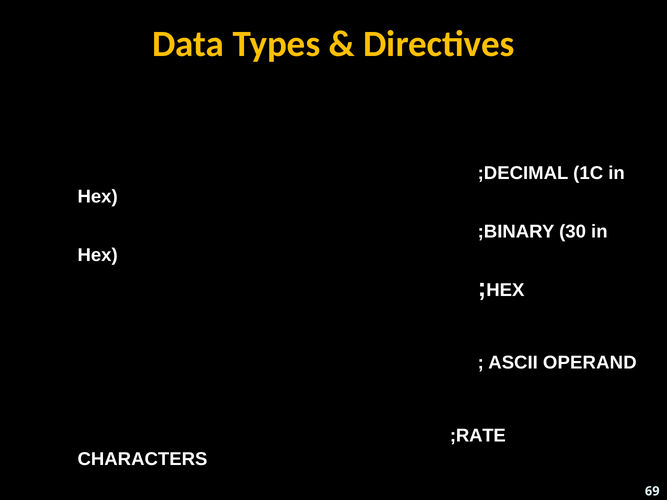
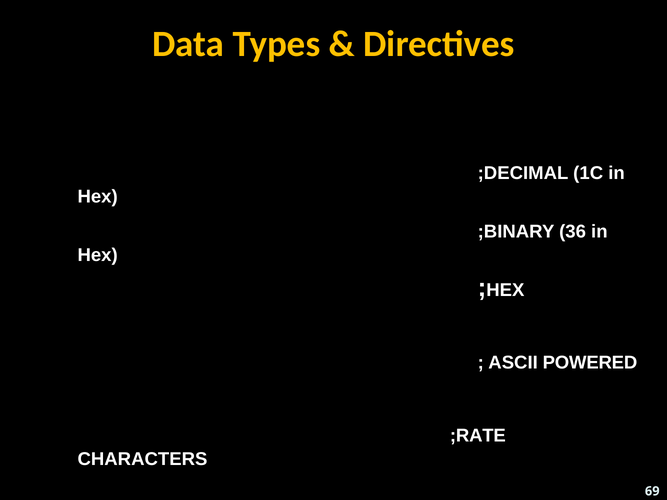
30: 30 -> 36
OPERAND: OPERAND -> POWERED
